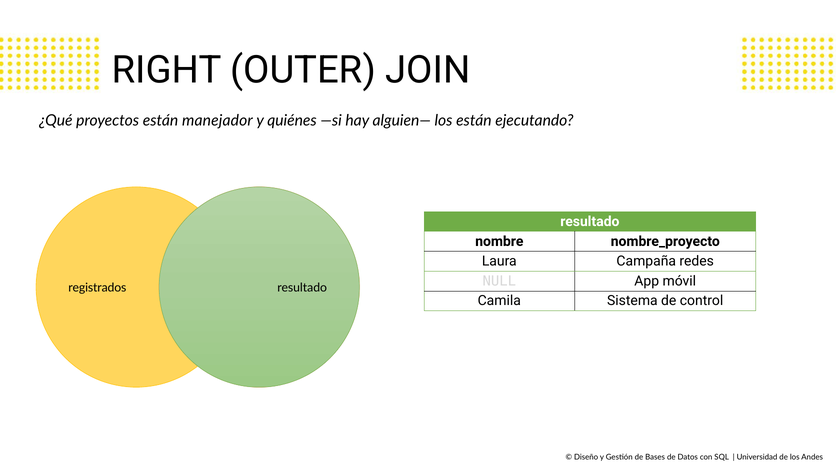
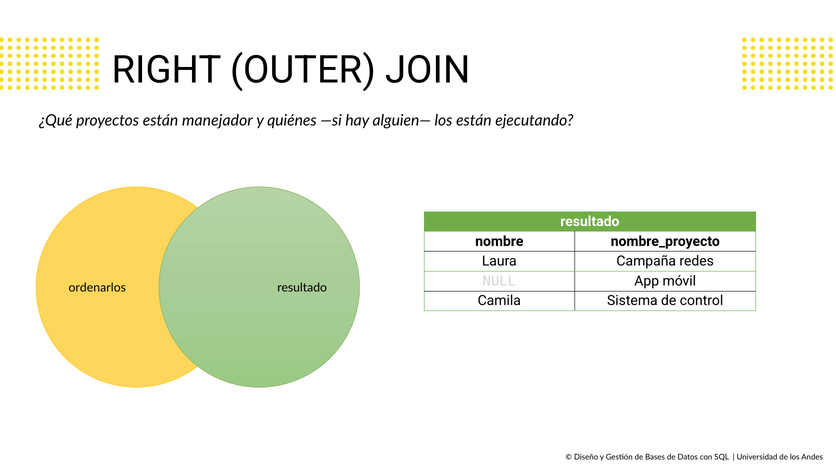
registrados: registrados -> ordenarlos
